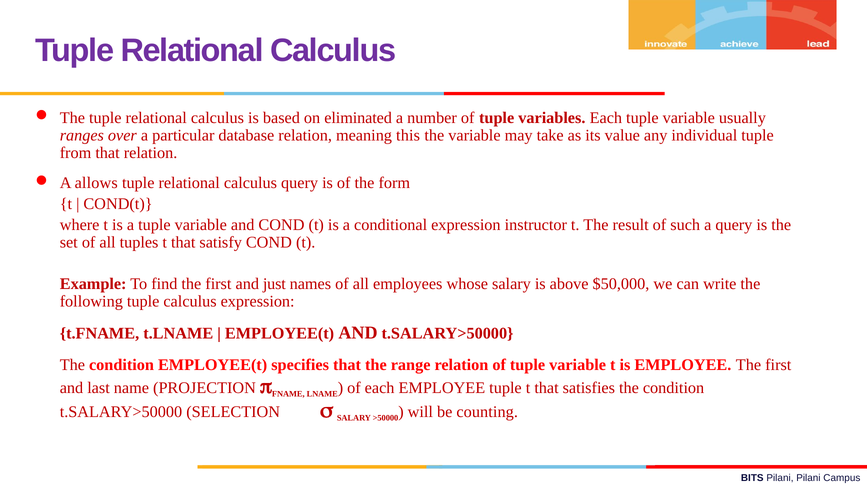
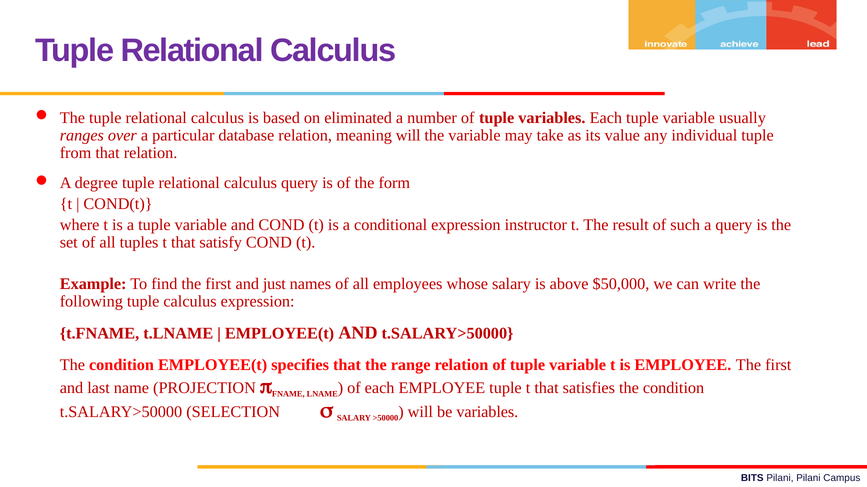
meaning this: this -> will
allows: allows -> degree
be counting: counting -> variables
